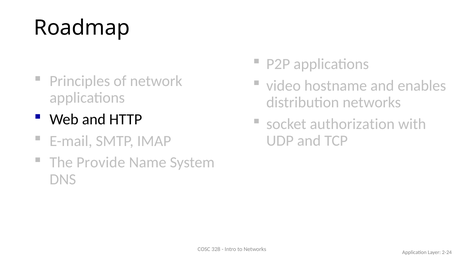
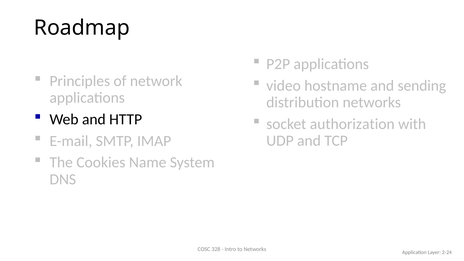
enables: enables -> sending
Provide: Provide -> Cookies
